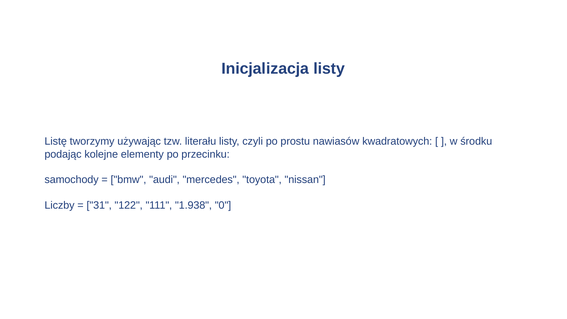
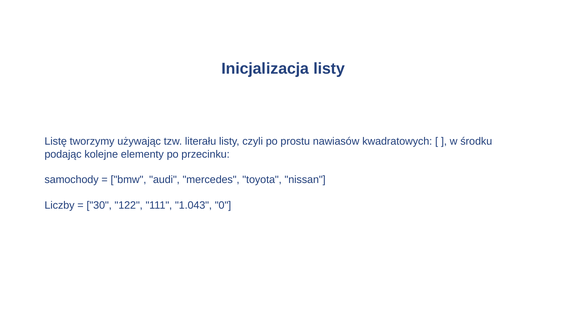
31: 31 -> 30
1.938: 1.938 -> 1.043
